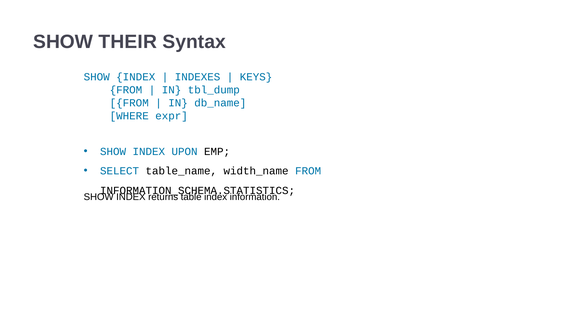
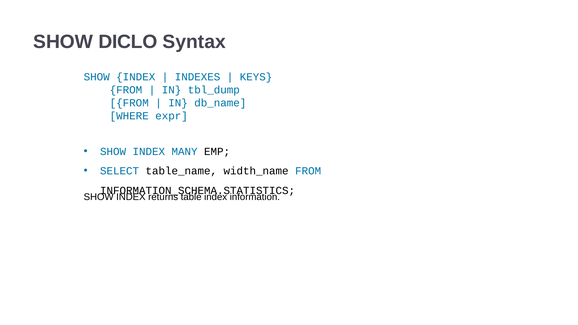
THEIR: THEIR -> DICLO
UPON: UPON -> MANY
